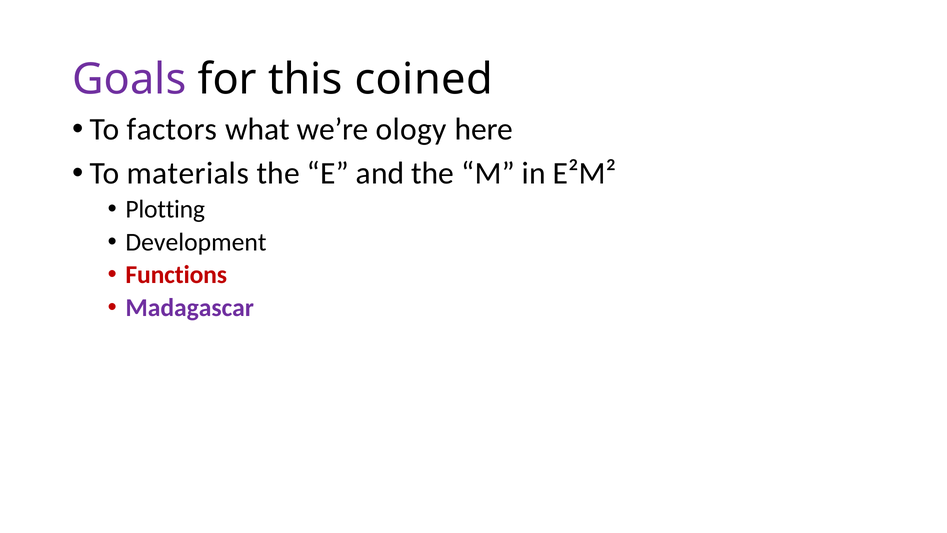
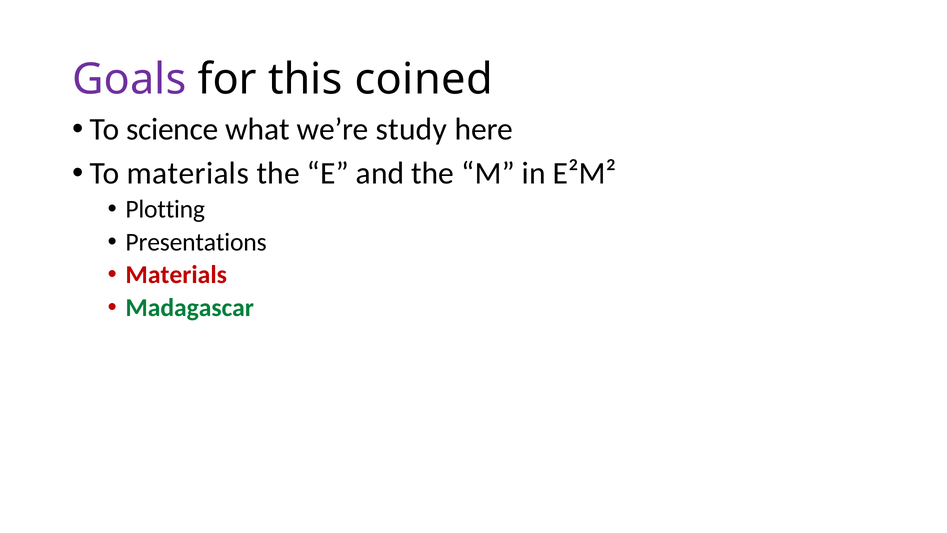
factors: factors -> science
ology: ology -> study
Development: Development -> Presentations
Functions at (176, 275): Functions -> Materials
Madagascar colour: purple -> green
